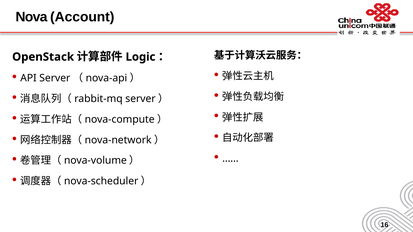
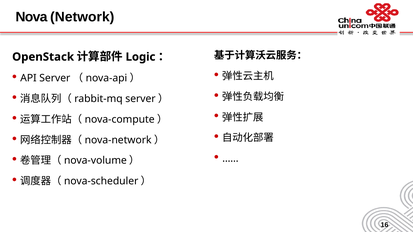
Account: Account -> Network
